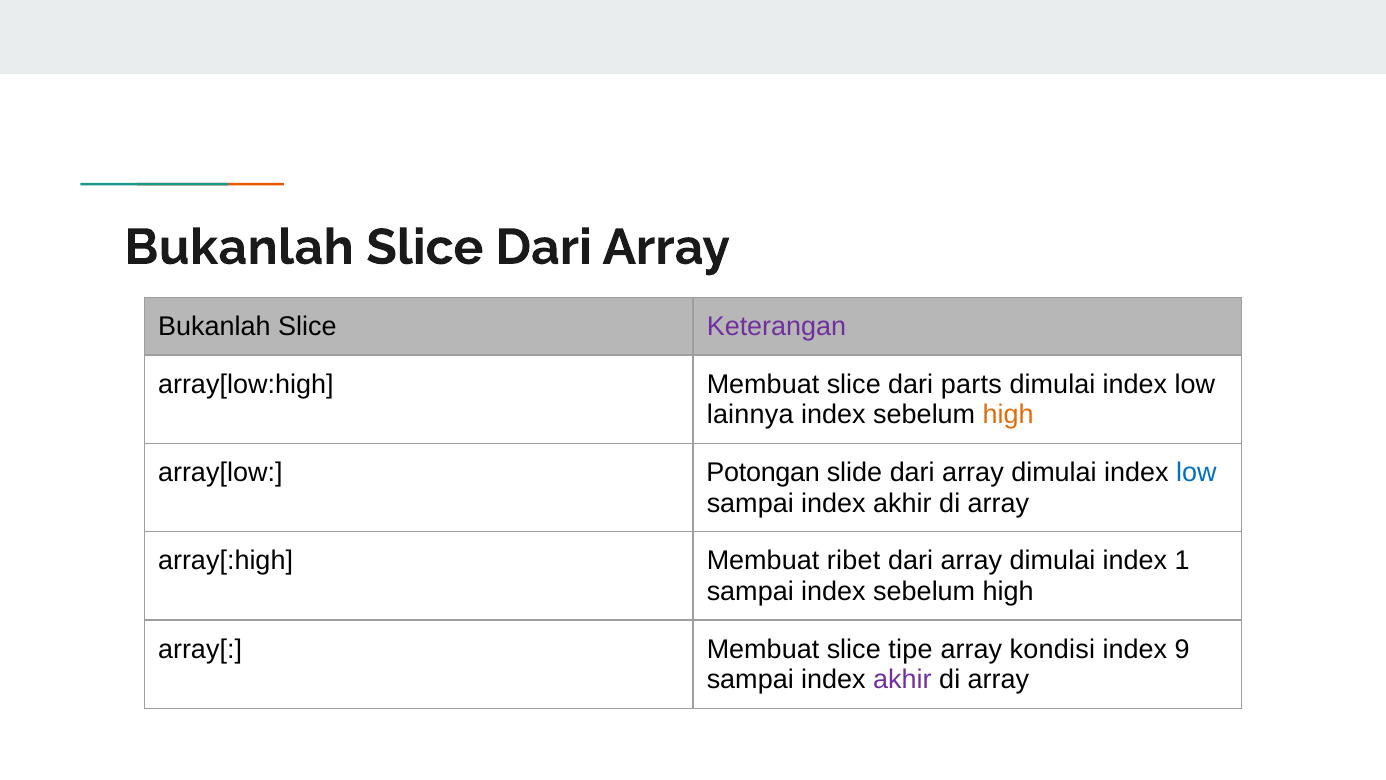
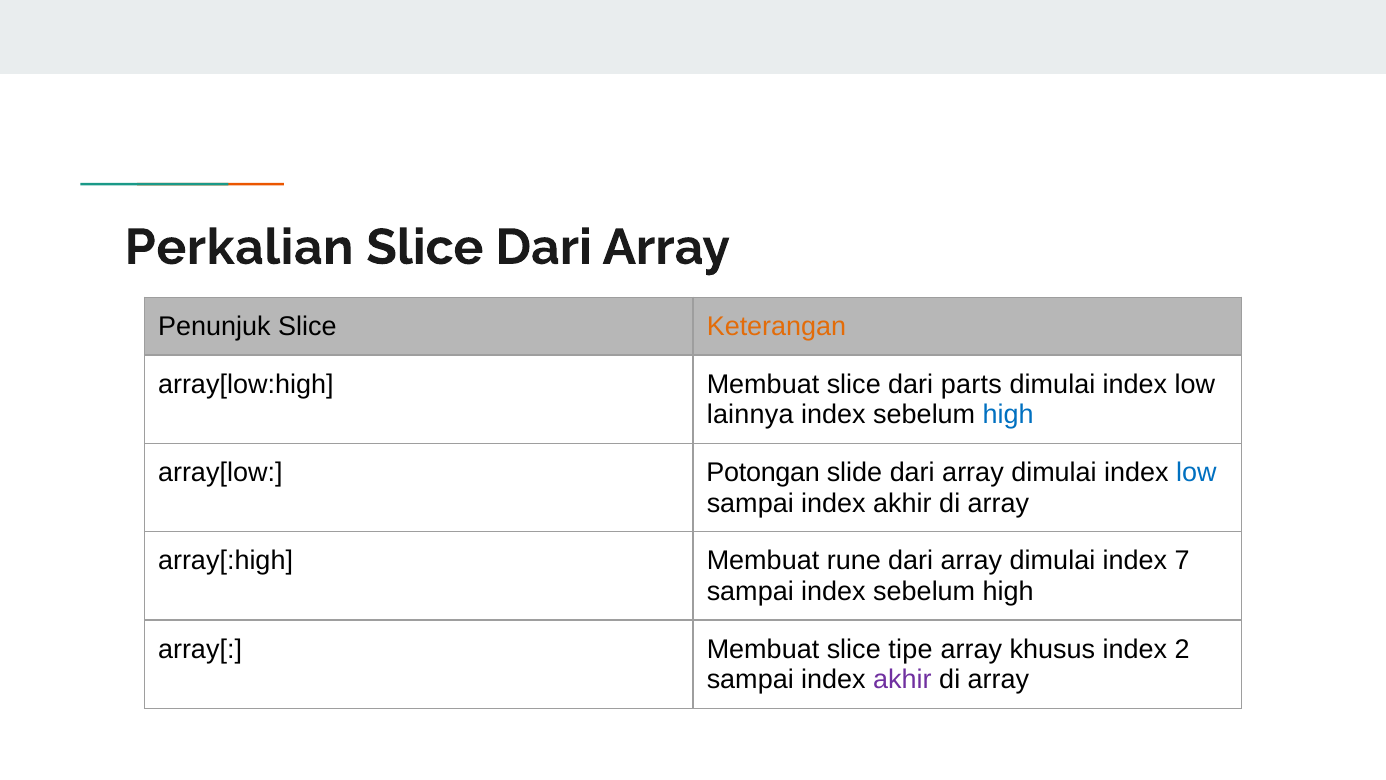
Bukanlah at (239, 247): Bukanlah -> Perkalian
Bukanlah at (214, 326): Bukanlah -> Penunjuk
Keterangan colour: purple -> orange
high at (1008, 415) colour: orange -> blue
ribet: ribet -> rune
1: 1 -> 7
kondisi: kondisi -> khusus
9: 9 -> 2
